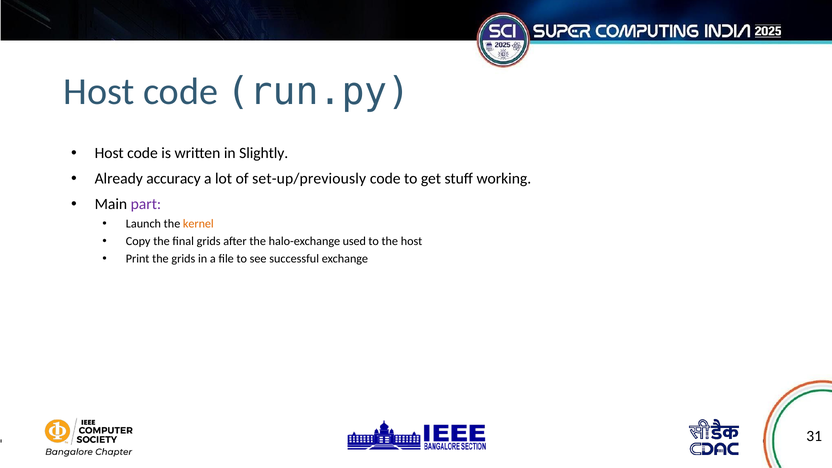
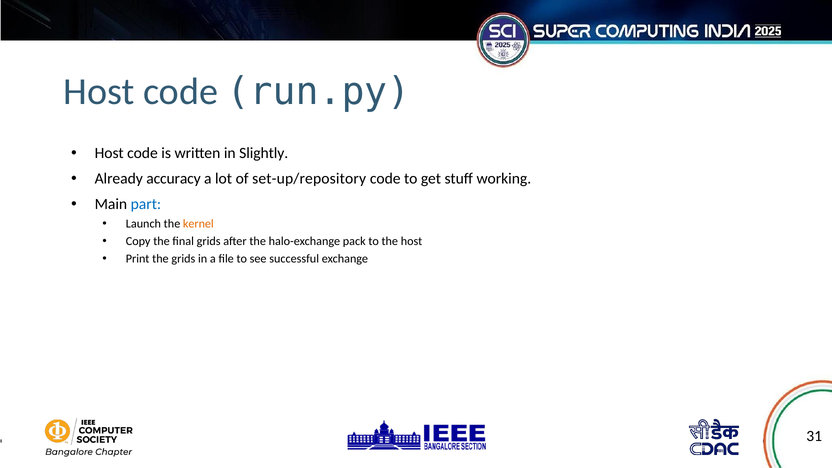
set-up/previously: set-up/previously -> set-up/repository
part colour: purple -> blue
used: used -> pack
